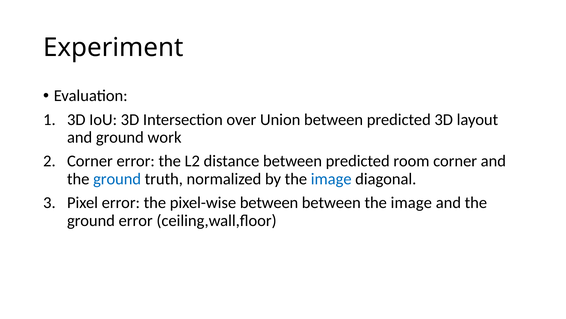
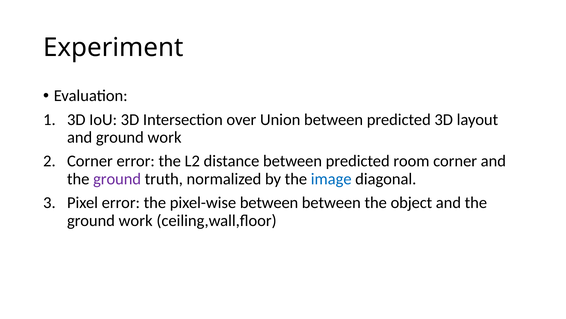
ground at (117, 179) colour: blue -> purple
between the image: image -> object
error at (136, 220): error -> work
